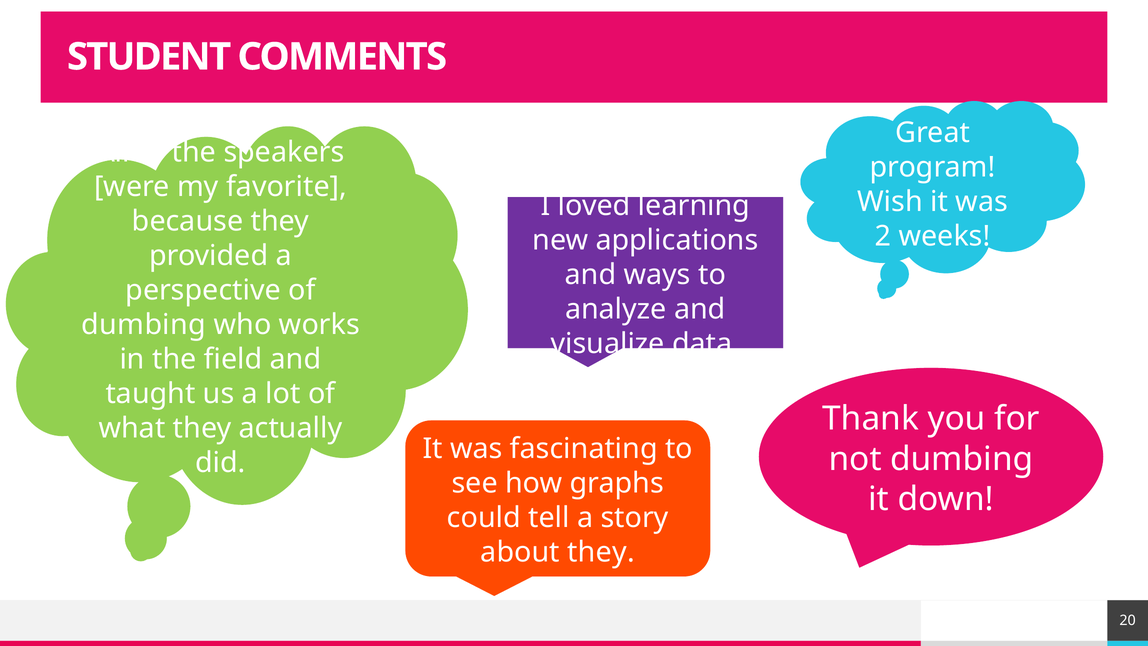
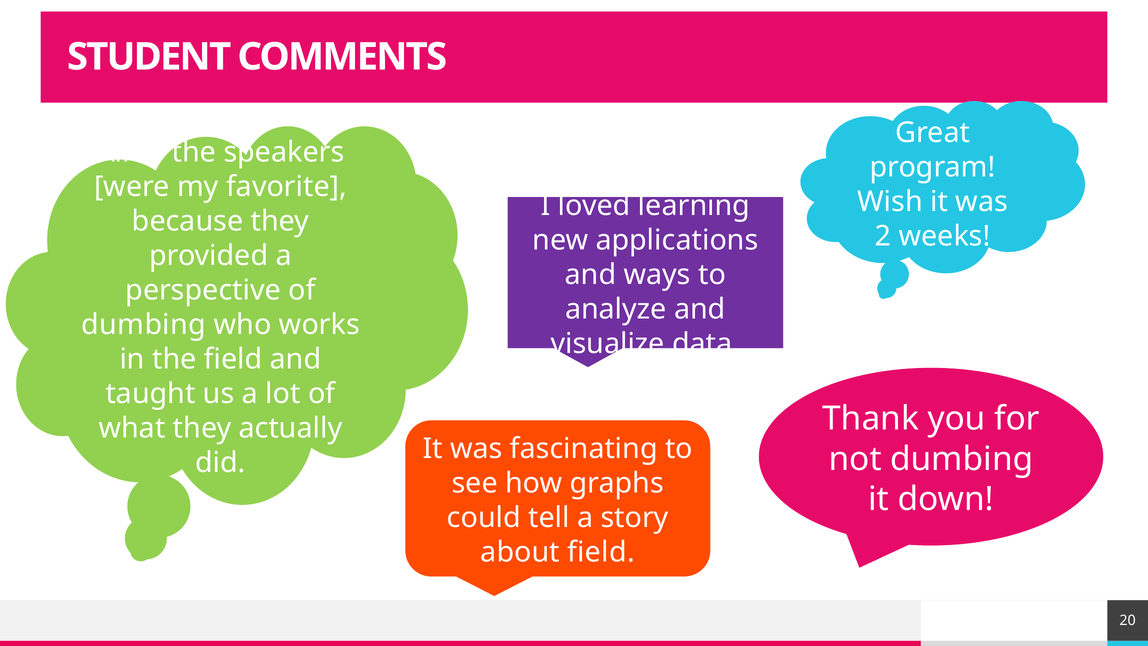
about they: they -> field
